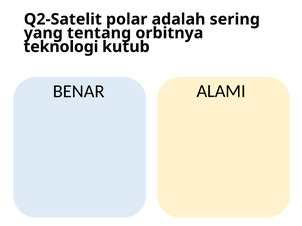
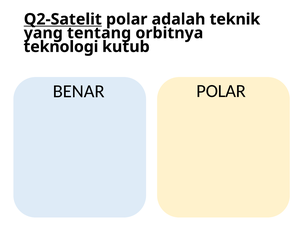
Q2-Satelit underline: none -> present
sering: sering -> teknik
BENAR ALAMI: ALAMI -> POLAR
